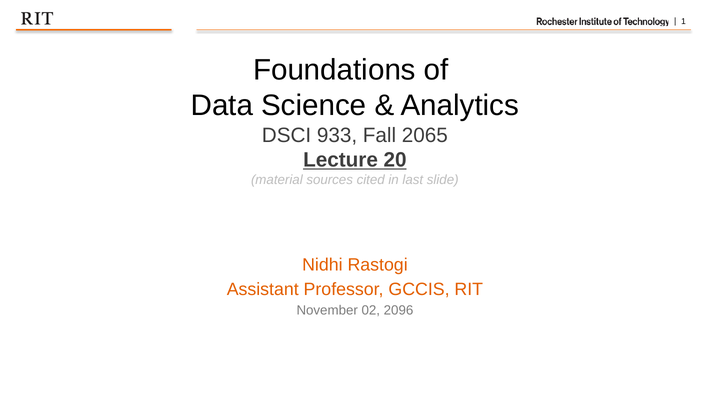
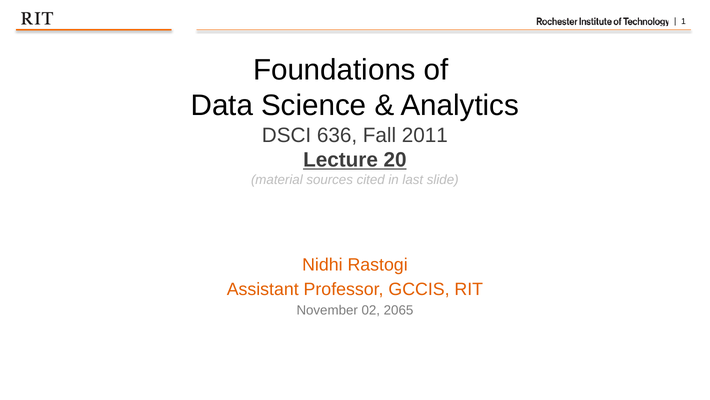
933: 933 -> 636
2065: 2065 -> 2011
2096: 2096 -> 2065
